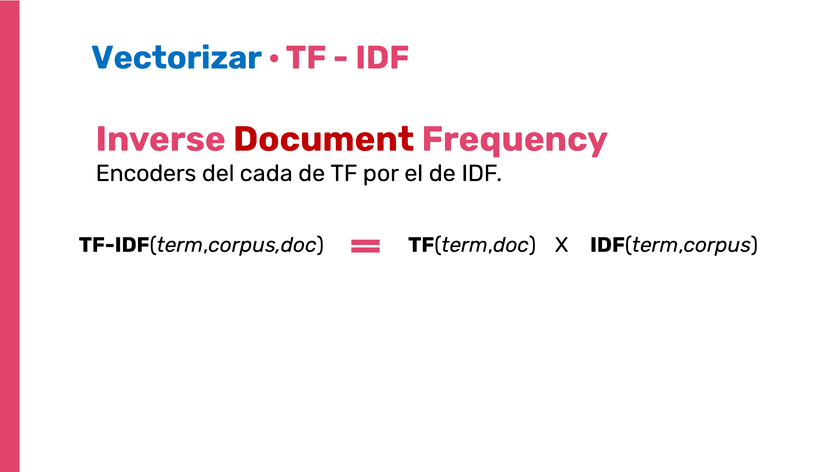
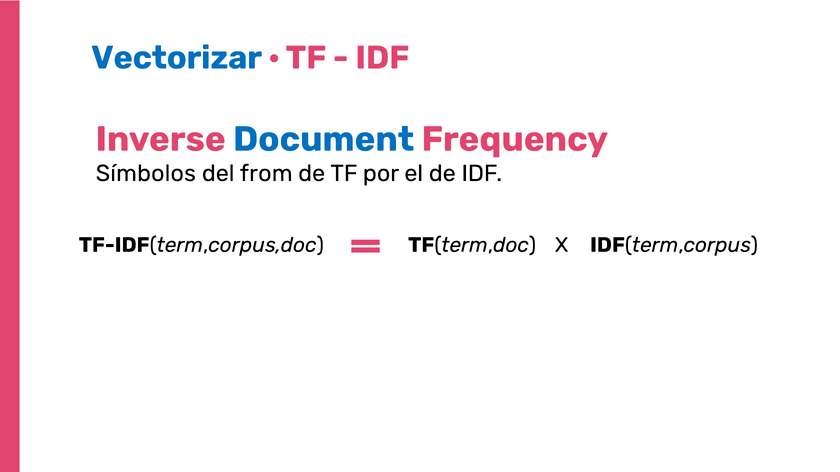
Document colour: red -> blue
Encoders: Encoders -> Símbolos
cada: cada -> from
